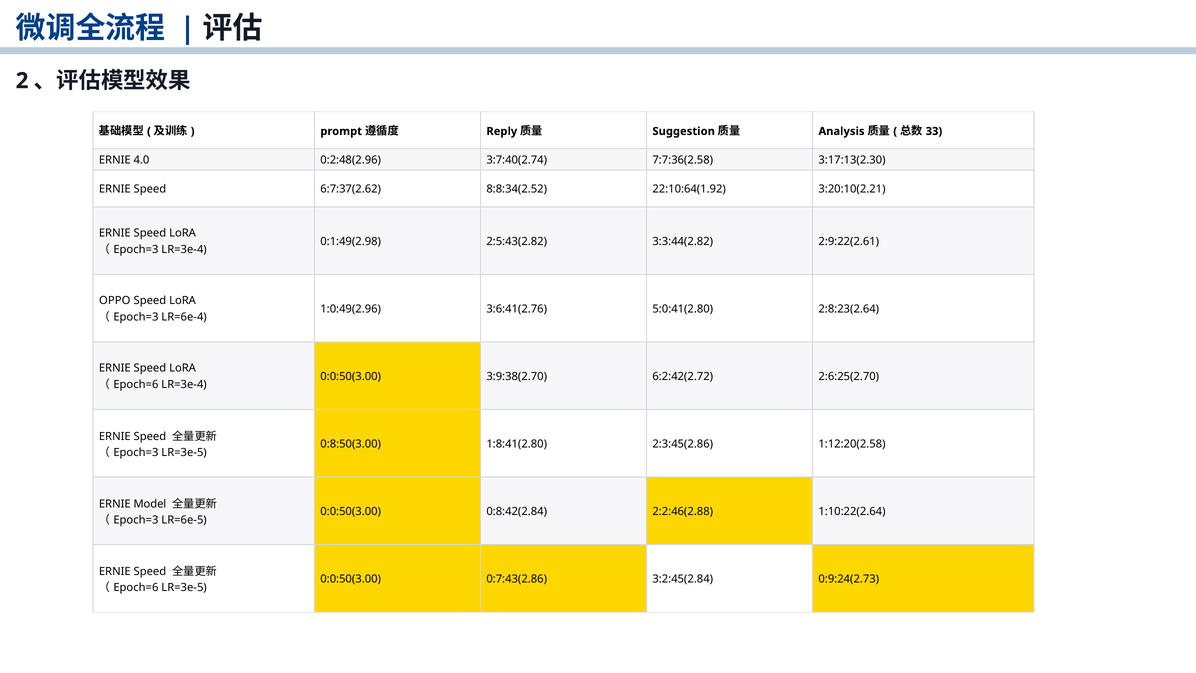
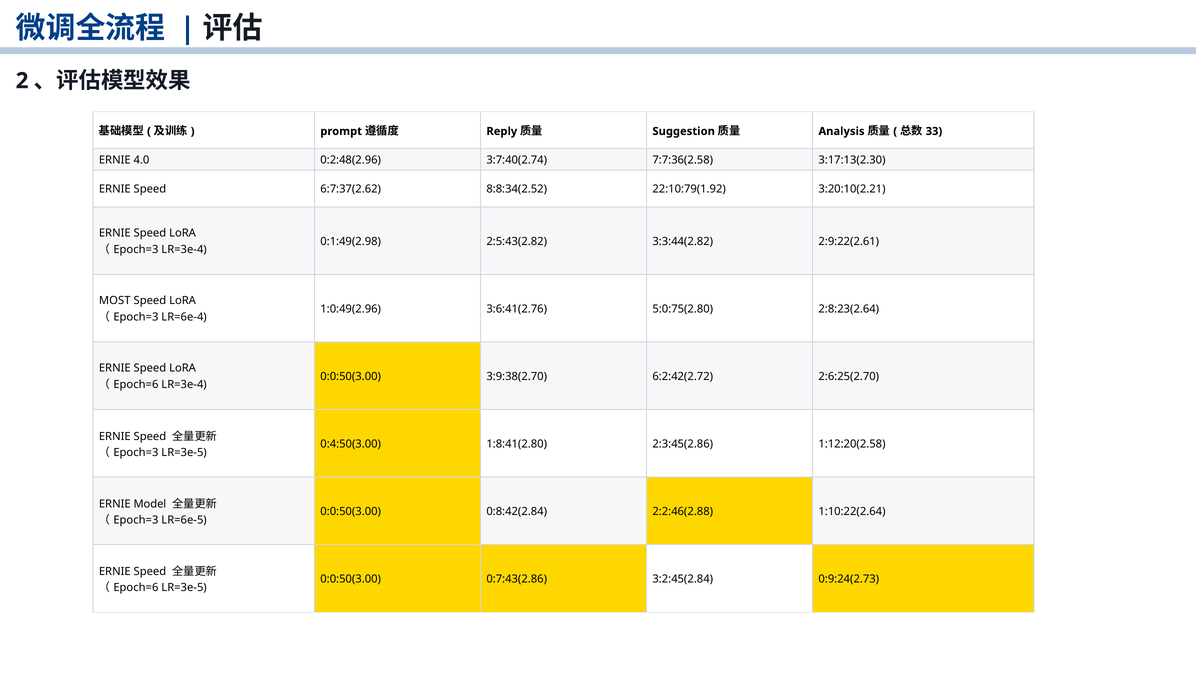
22:10:64(1.92: 22:10:64(1.92 -> 22:10:79(1.92
OPPO: OPPO -> MOST
5:0:41(2.80: 5:0:41(2.80 -> 5:0:75(2.80
0:8:50(3.00: 0:8:50(3.00 -> 0:4:50(3.00
